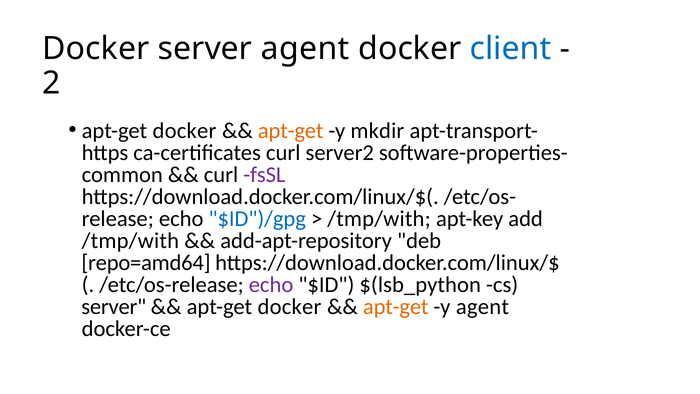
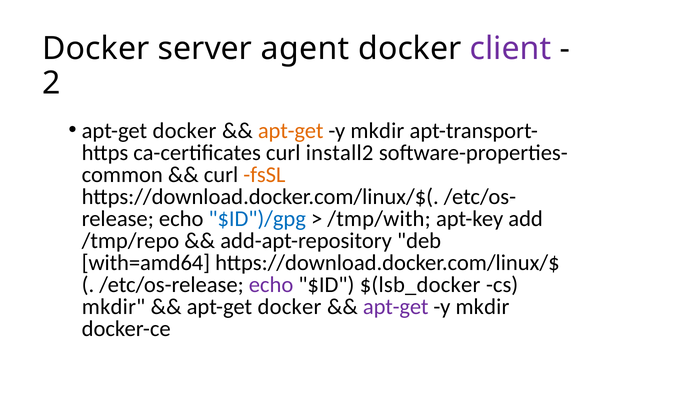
client colour: blue -> purple
server2: server2 -> install2
fsSL colour: purple -> orange
/tmp/with at (130, 241): /tmp/with -> /tmp/repo
repo=amd64: repo=amd64 -> with=amd64
$(lsb_python: $(lsb_python -> $(lsb_docker
server at (114, 307): server -> mkdir
apt-get at (396, 307) colour: orange -> purple
agent at (482, 307): agent -> mkdir
